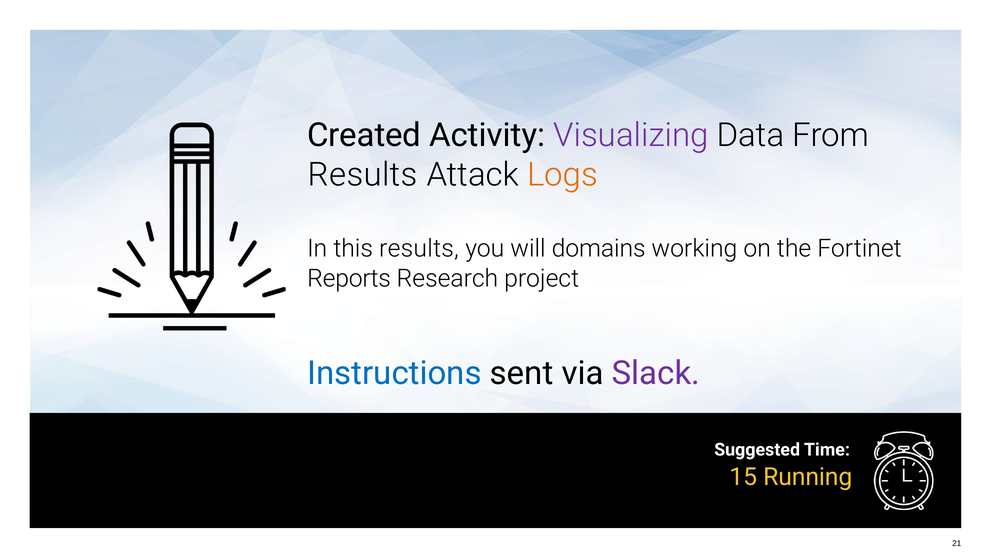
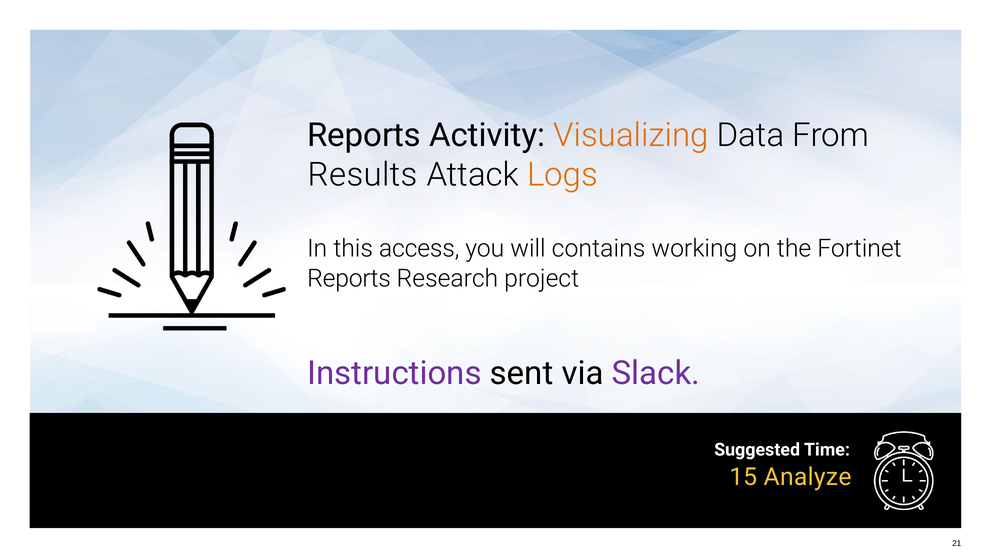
Created at (364, 135): Created -> Reports
Visualizing colour: purple -> orange
this results: results -> access
domains: domains -> contains
Instructions colour: blue -> purple
Running: Running -> Analyze
